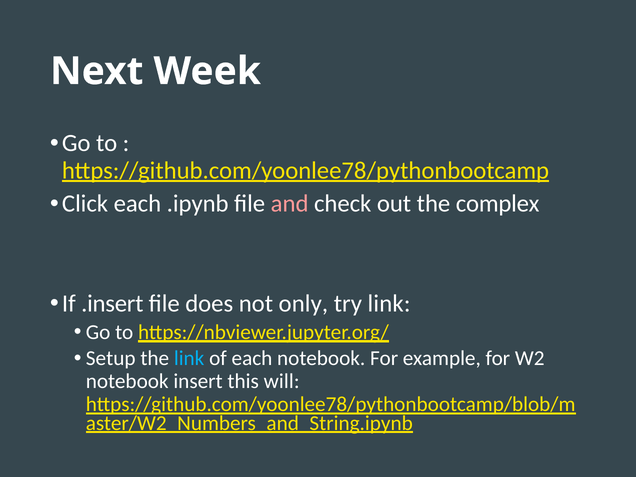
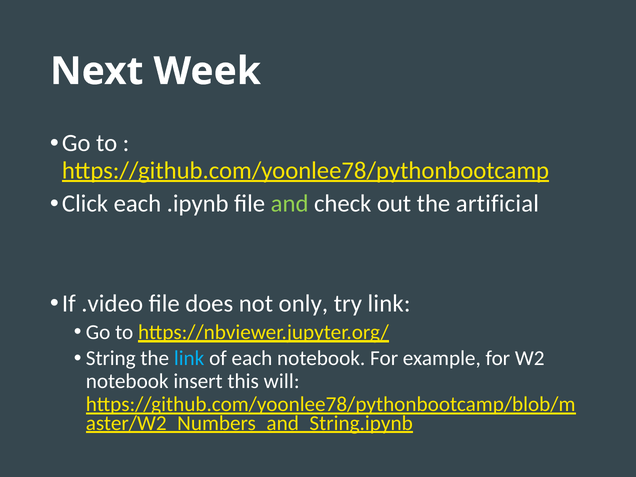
and colour: pink -> light green
complex: complex -> artificial
.insert: .insert -> .video
Setup: Setup -> String
